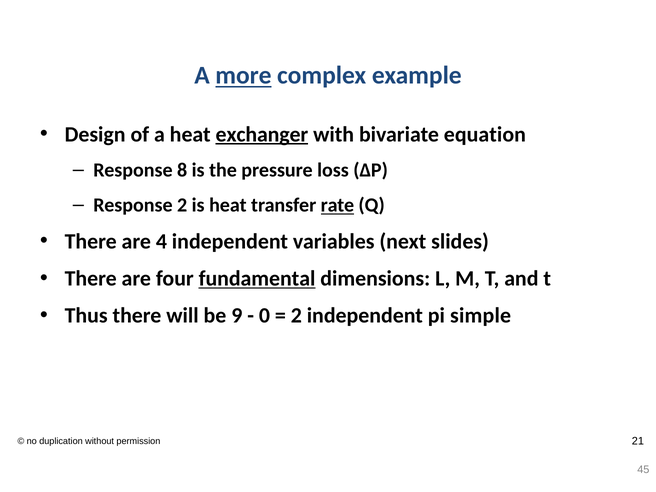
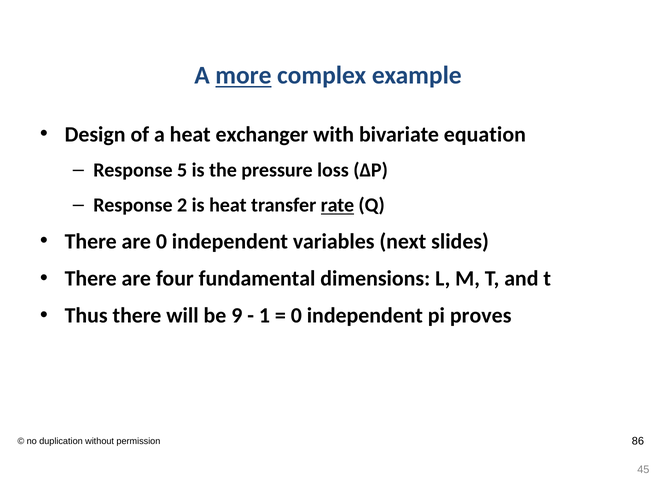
exchanger underline: present -> none
8: 8 -> 5
are 4: 4 -> 0
fundamental underline: present -> none
0: 0 -> 1
2 at (296, 316): 2 -> 0
simple: simple -> proves
21: 21 -> 86
